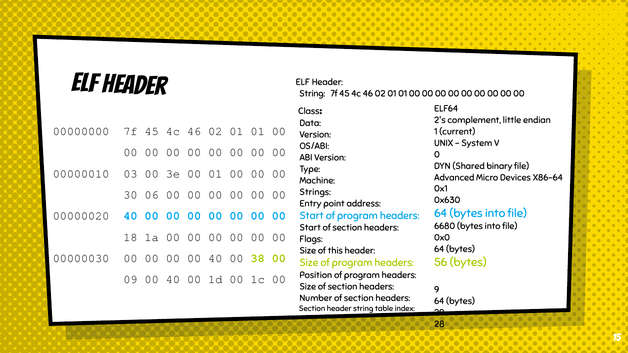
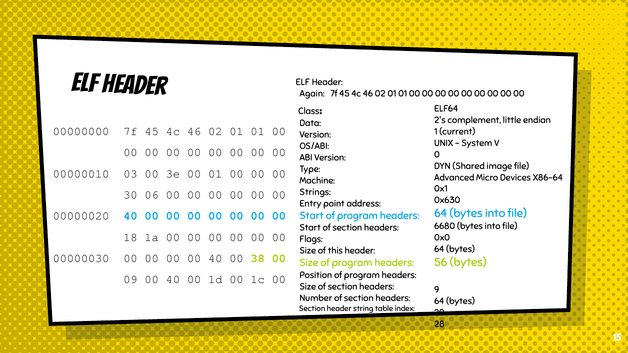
String at (312, 94): String -> Again
binary: binary -> image
